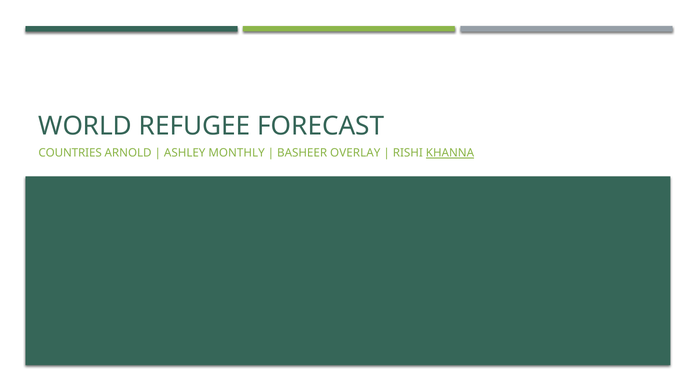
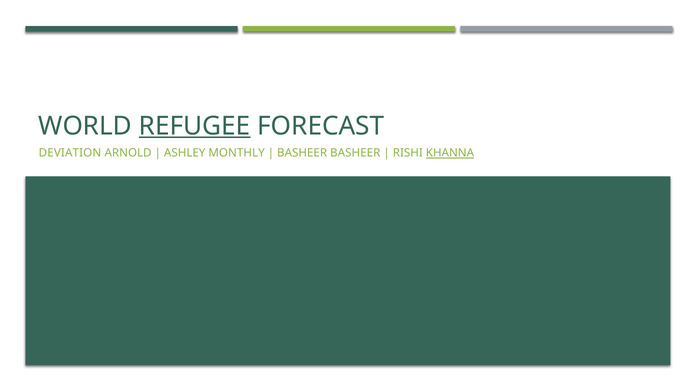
REFUGEE underline: none -> present
COUNTRIES: COUNTRIES -> DEVIATION
BASHEER OVERLAY: OVERLAY -> BASHEER
